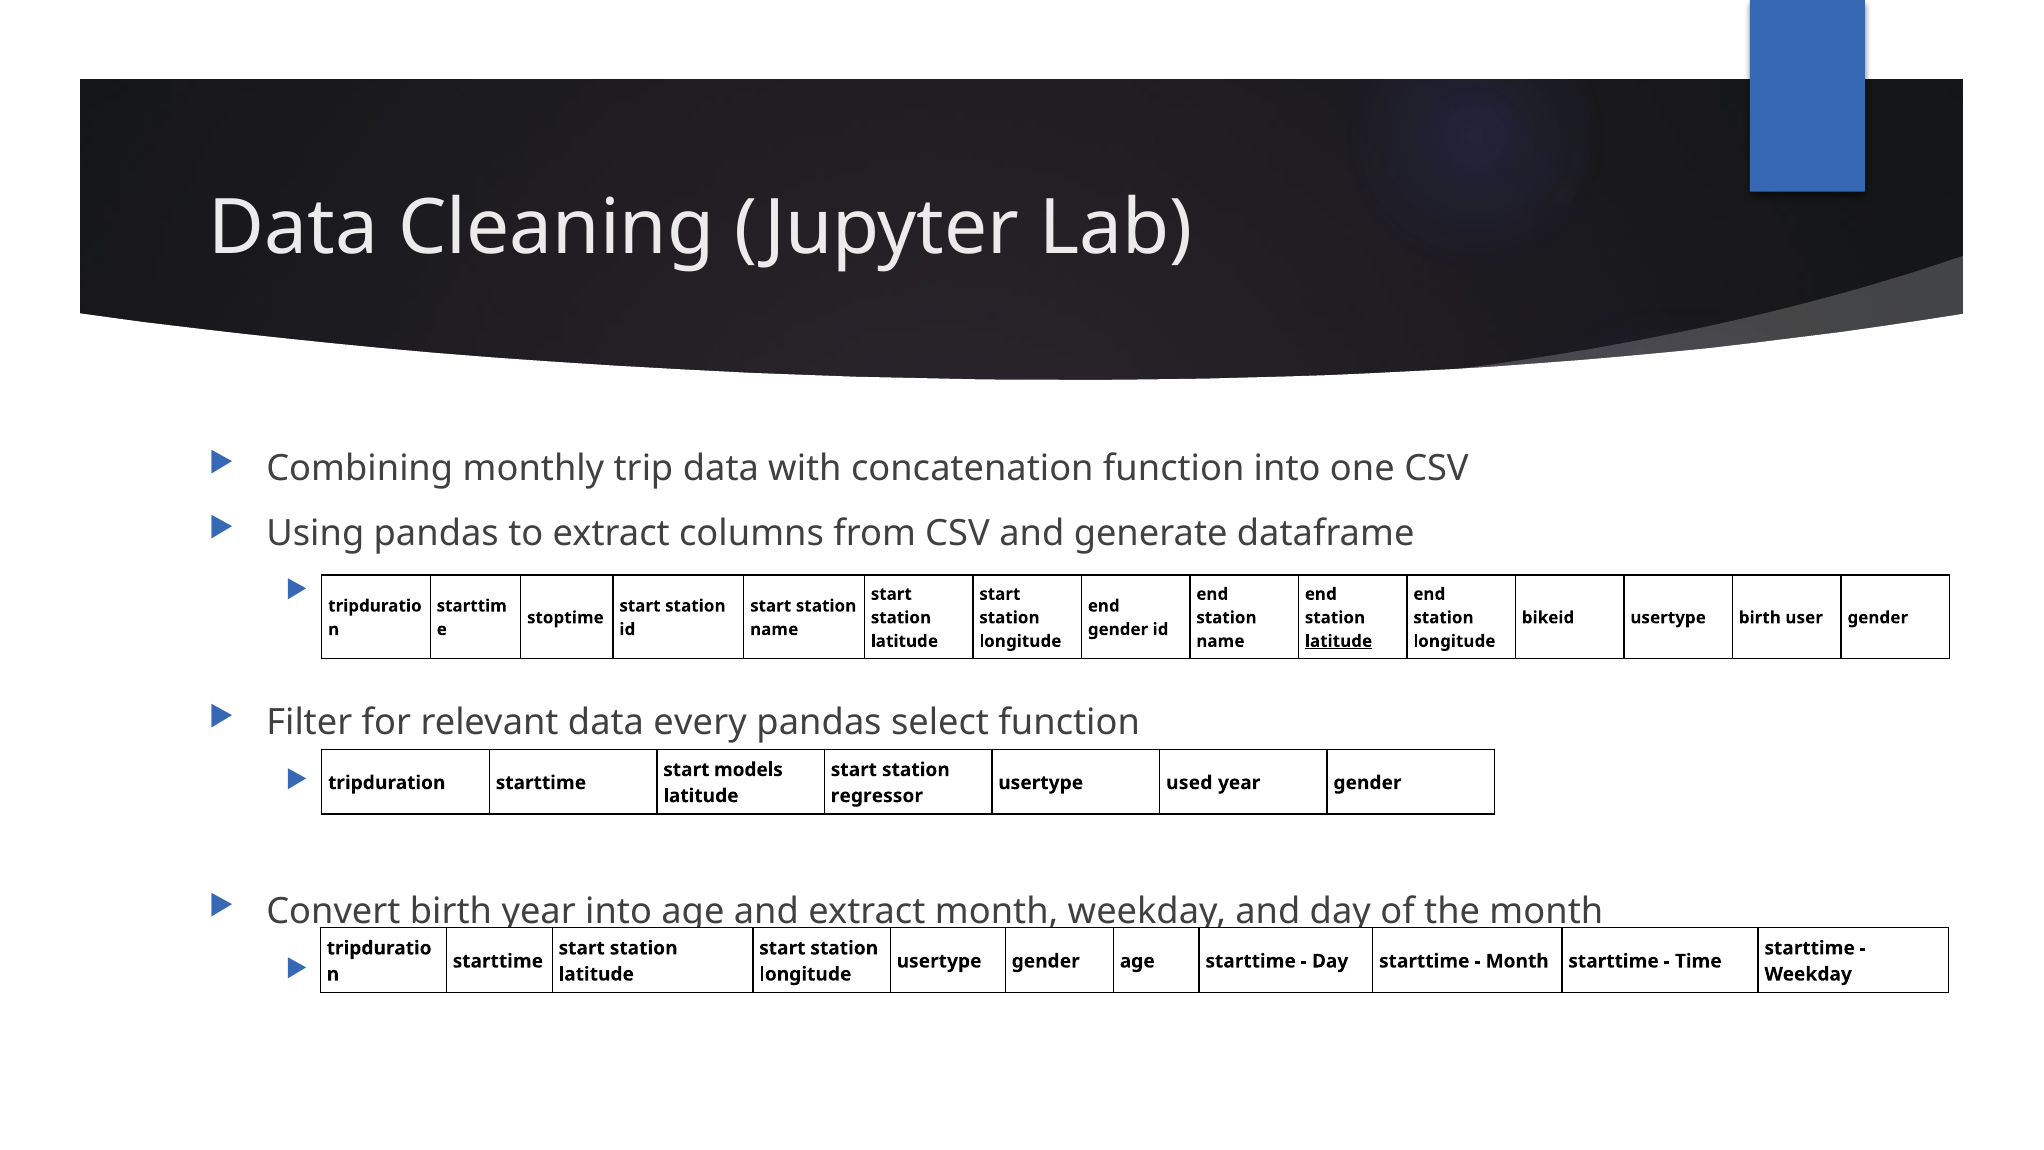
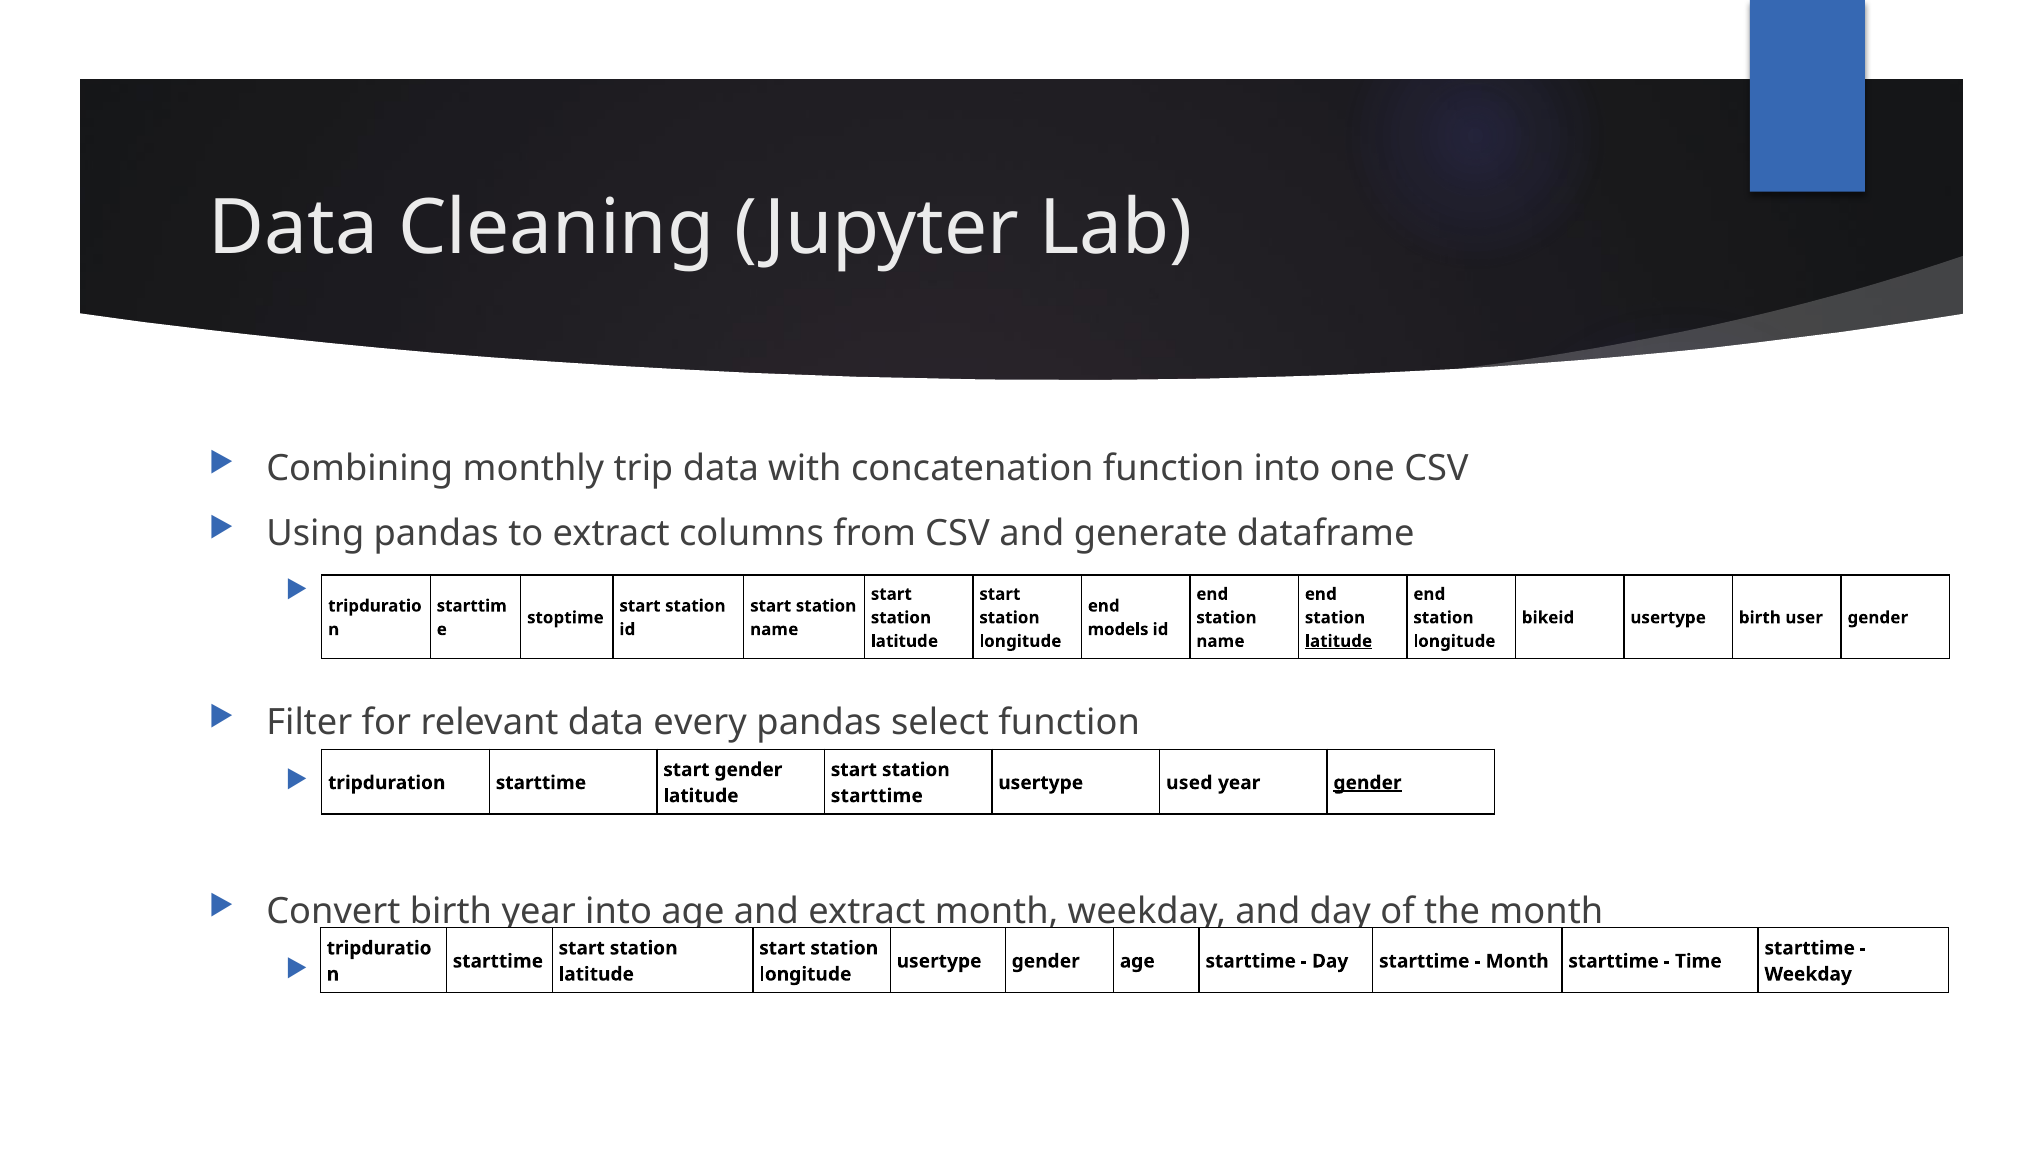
gender at (1118, 629): gender -> models
start models: models -> gender
gender at (1367, 783) underline: none -> present
regressor at (877, 796): regressor -> starttime
